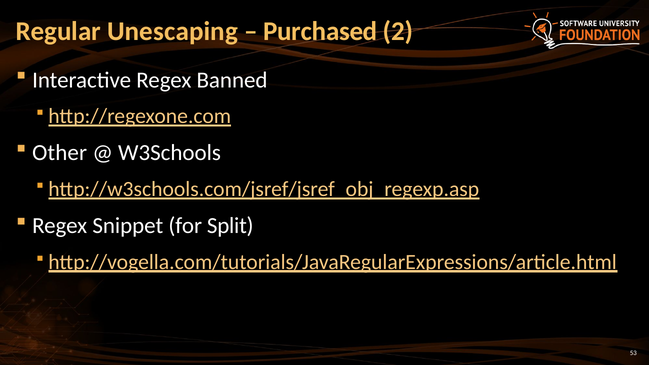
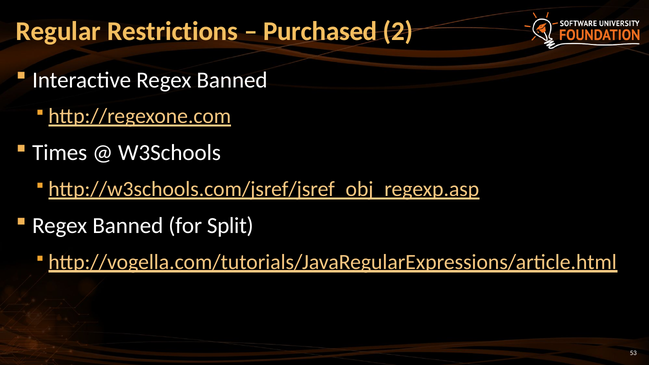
Unescaping: Unescaping -> Restrictions
Other: Other -> Times
Snippet at (128, 226): Snippet -> Banned
